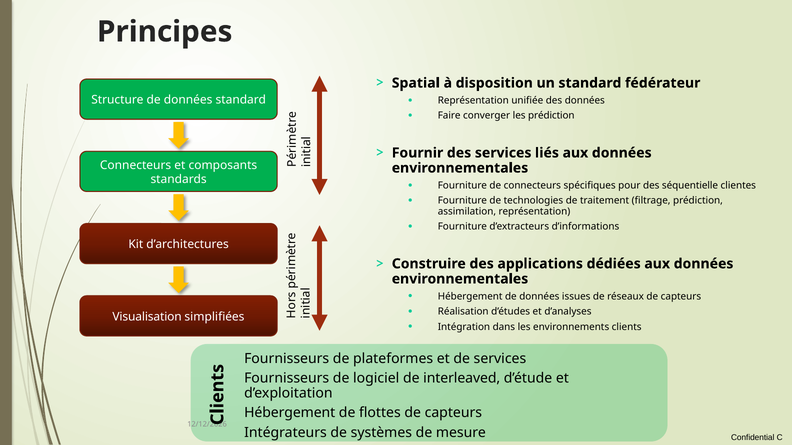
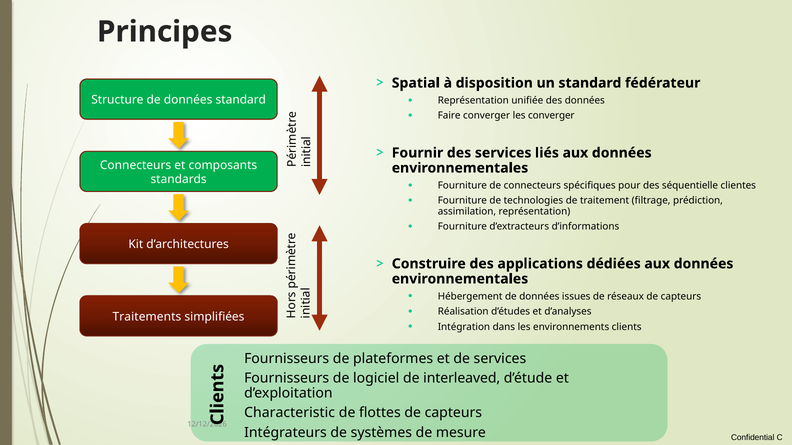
les prédiction: prédiction -> converger
Visualisation: Visualisation -> Traitements
Hébergement at (290, 413): Hébergement -> Characteristic
